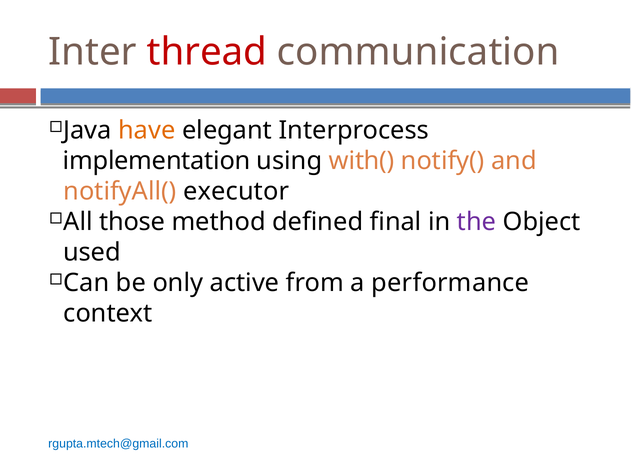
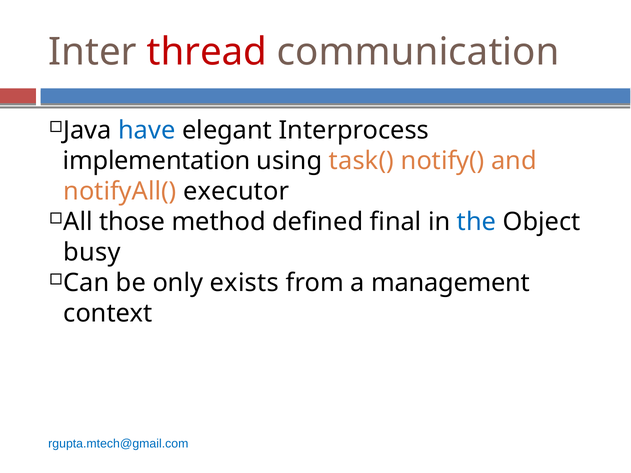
have colour: orange -> blue
with(: with( -> task(
the colour: purple -> blue
used: used -> busy
active: active -> exists
performance: performance -> management
